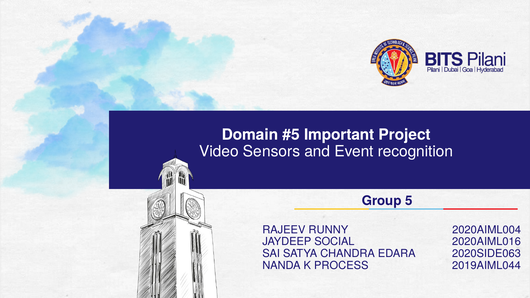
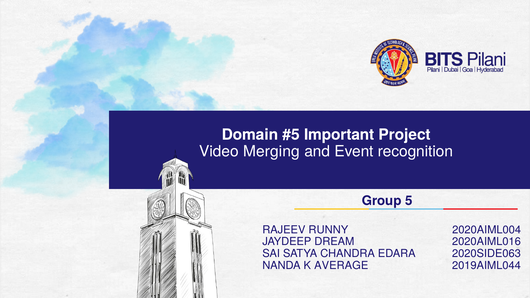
Sensors: Sensors -> Merging
SOCIAL: SOCIAL -> DREAM
PROCESS: PROCESS -> AVERAGE
